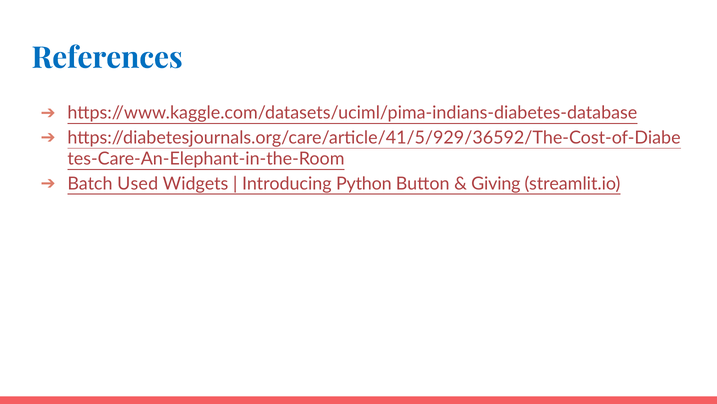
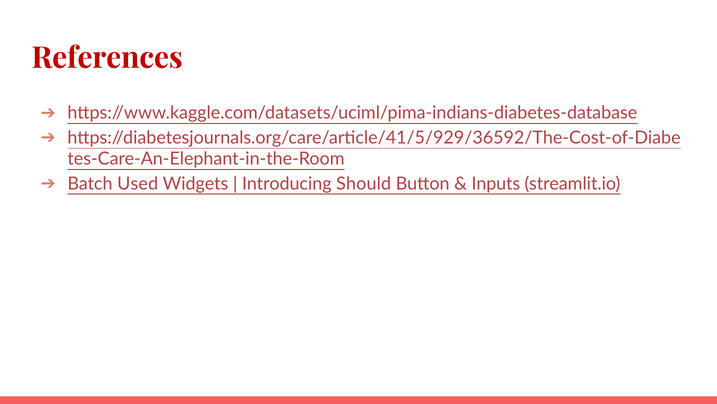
References colour: blue -> red
Python: Python -> Should
Giving: Giving -> Inputs
